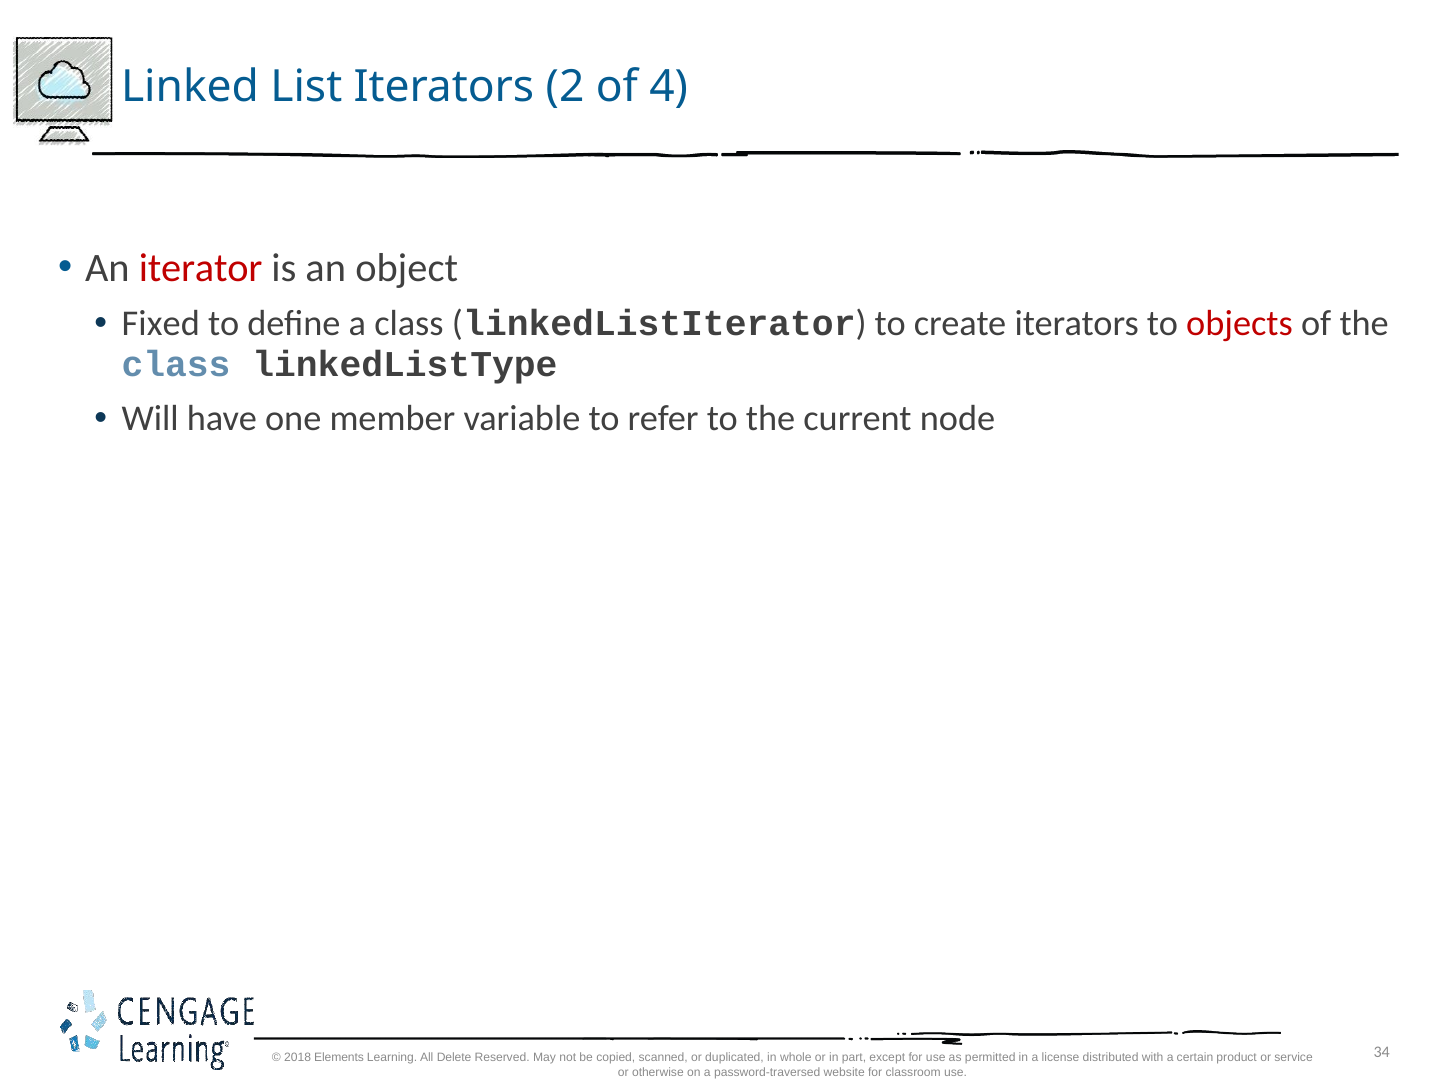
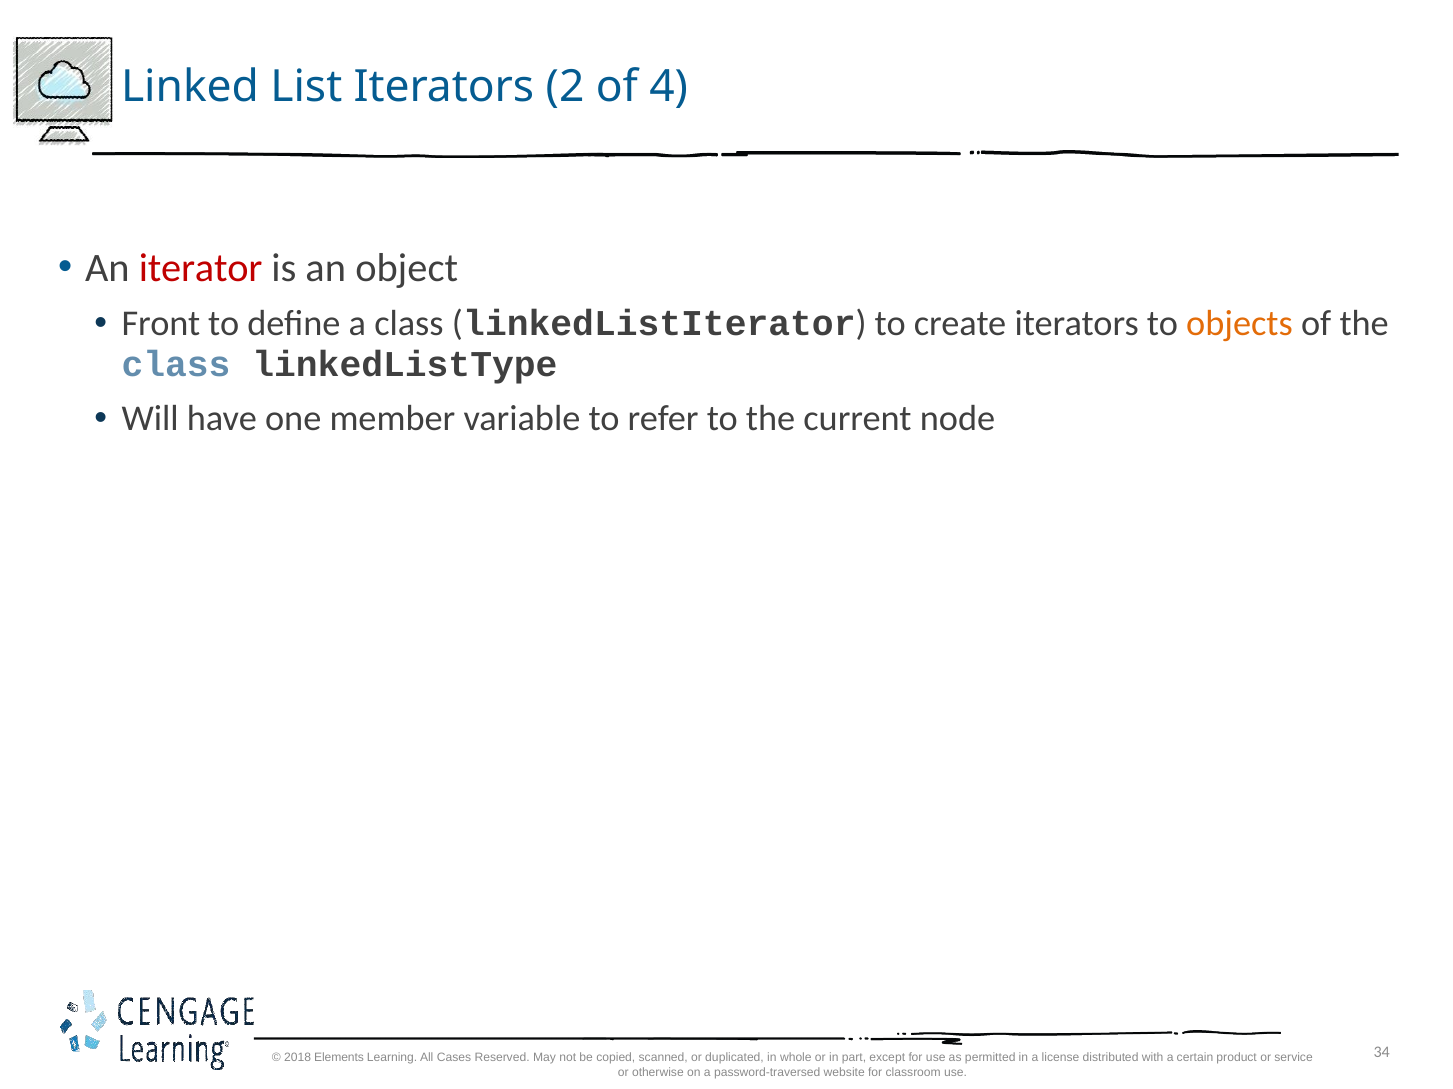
Fixed: Fixed -> Front
objects colour: red -> orange
Delete: Delete -> Cases
